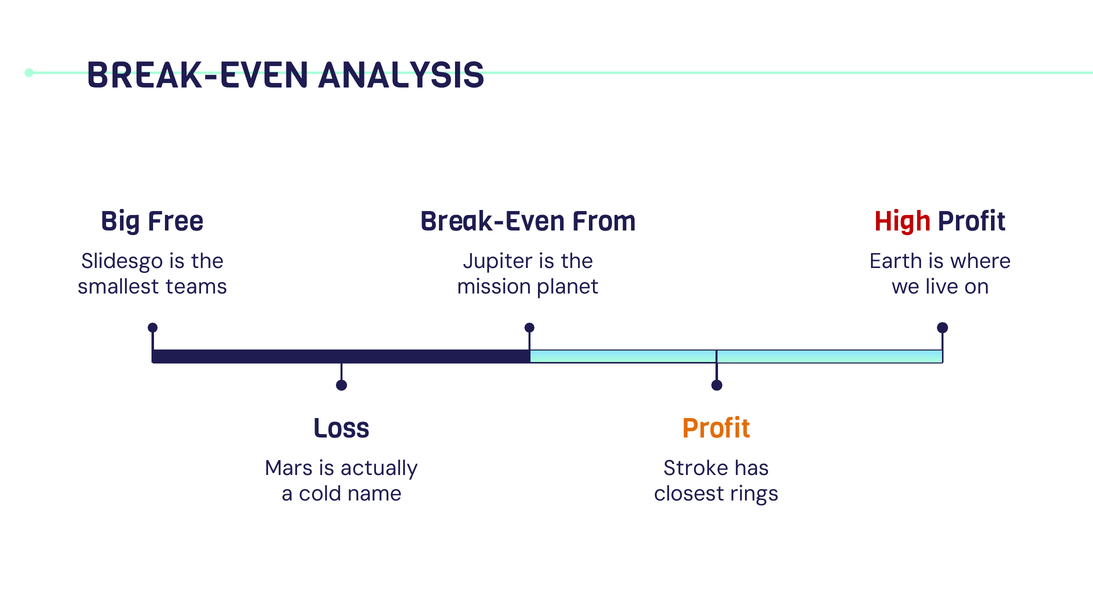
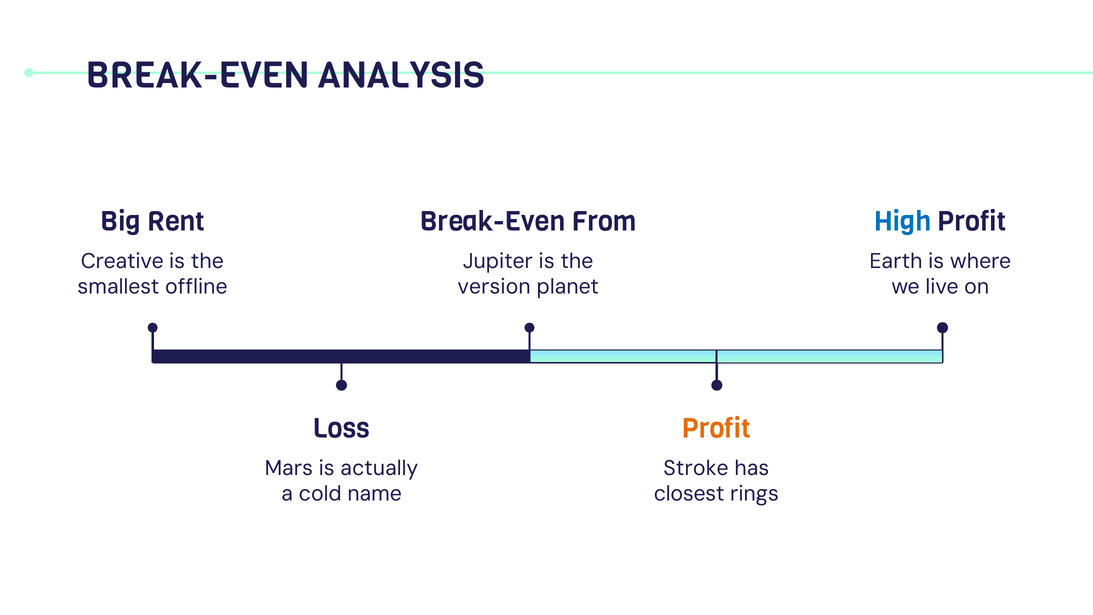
Free: Free -> Rent
High colour: red -> blue
Slidesgo: Slidesgo -> Creative
teams: teams -> offline
mission: mission -> version
